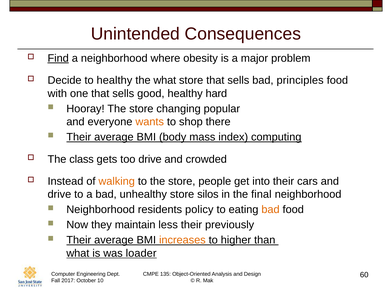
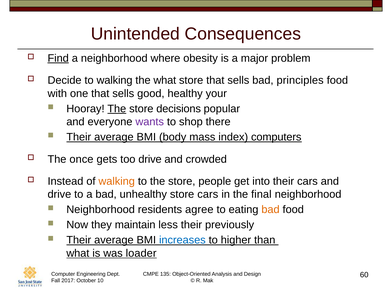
to healthy: healthy -> walking
hard: hard -> your
The at (117, 109) underline: none -> present
changing: changing -> decisions
wants colour: orange -> purple
computing: computing -> computers
class: class -> once
store silos: silos -> cars
policy: policy -> agree
increases colour: orange -> blue
